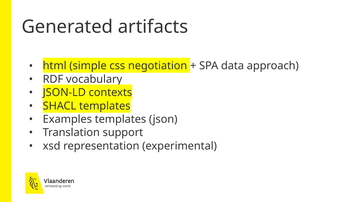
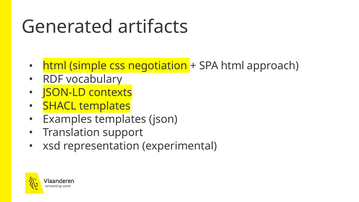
SPA data: data -> html
